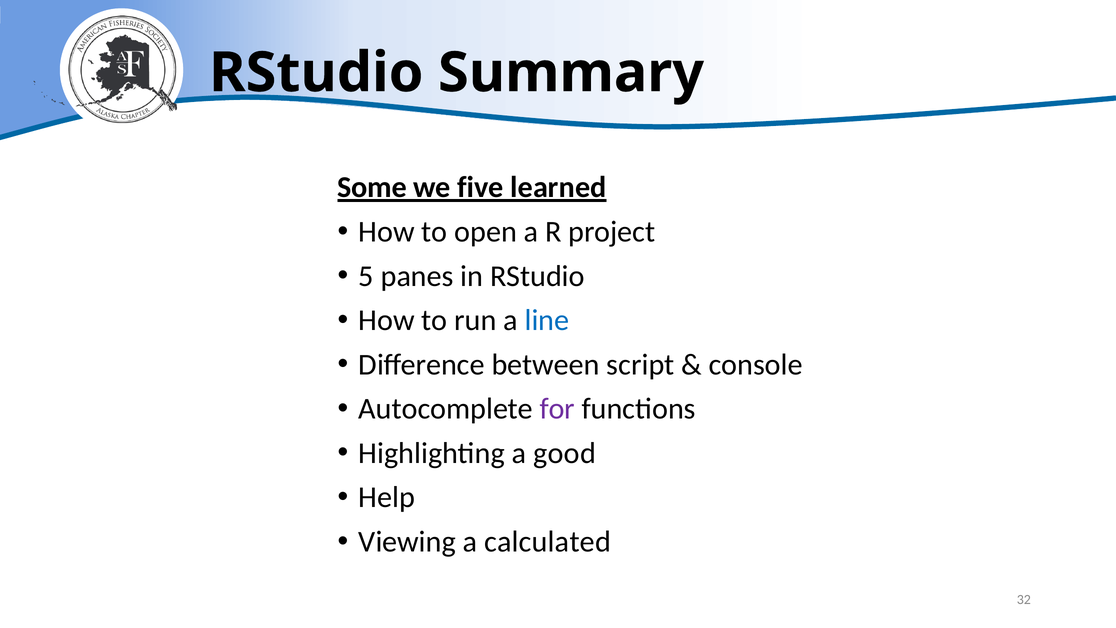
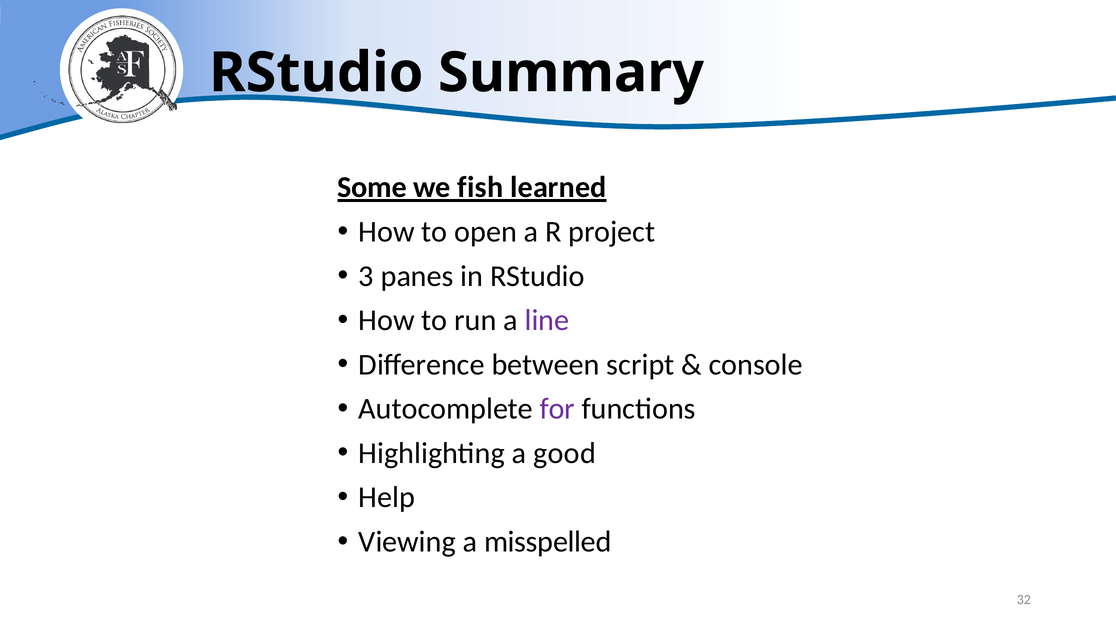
five: five -> fish
5: 5 -> 3
line colour: blue -> purple
calculated: calculated -> misspelled
